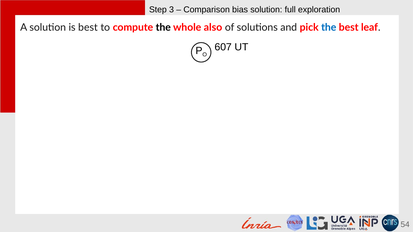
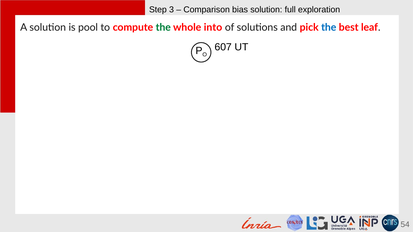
is best: best -> pool
the at (163, 27) colour: black -> green
also: also -> into
